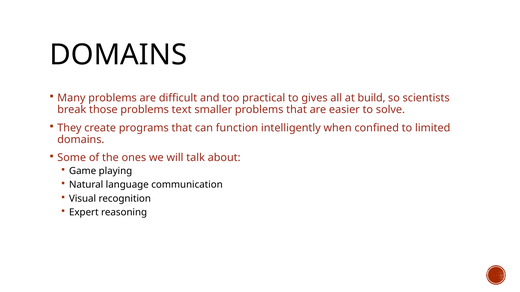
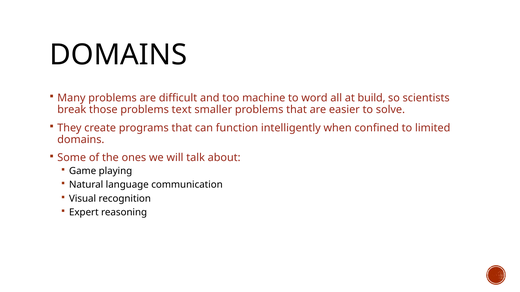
practical: practical -> machine
gives: gives -> word
